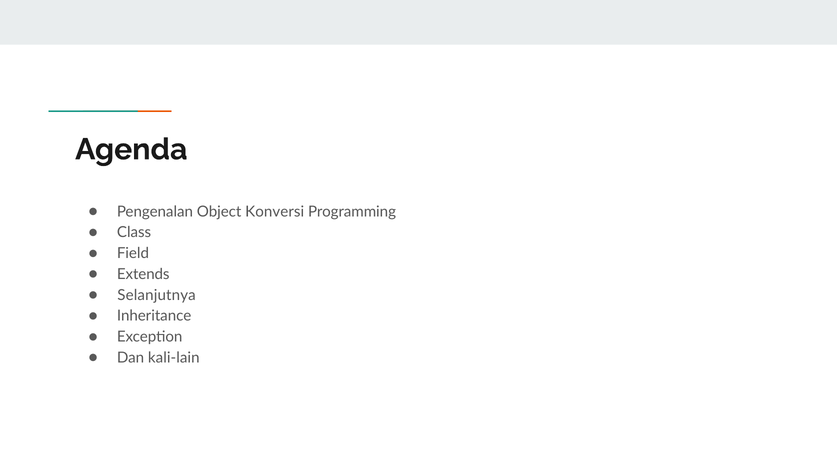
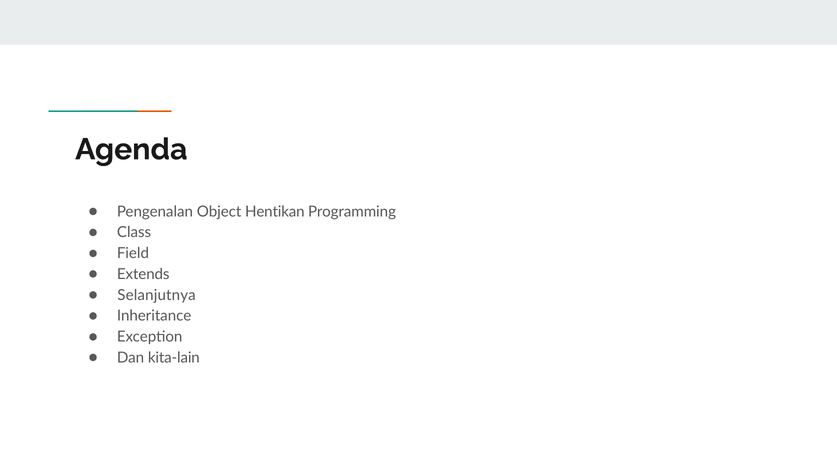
Konversi: Konversi -> Hentikan
kali-lain: kali-lain -> kita-lain
